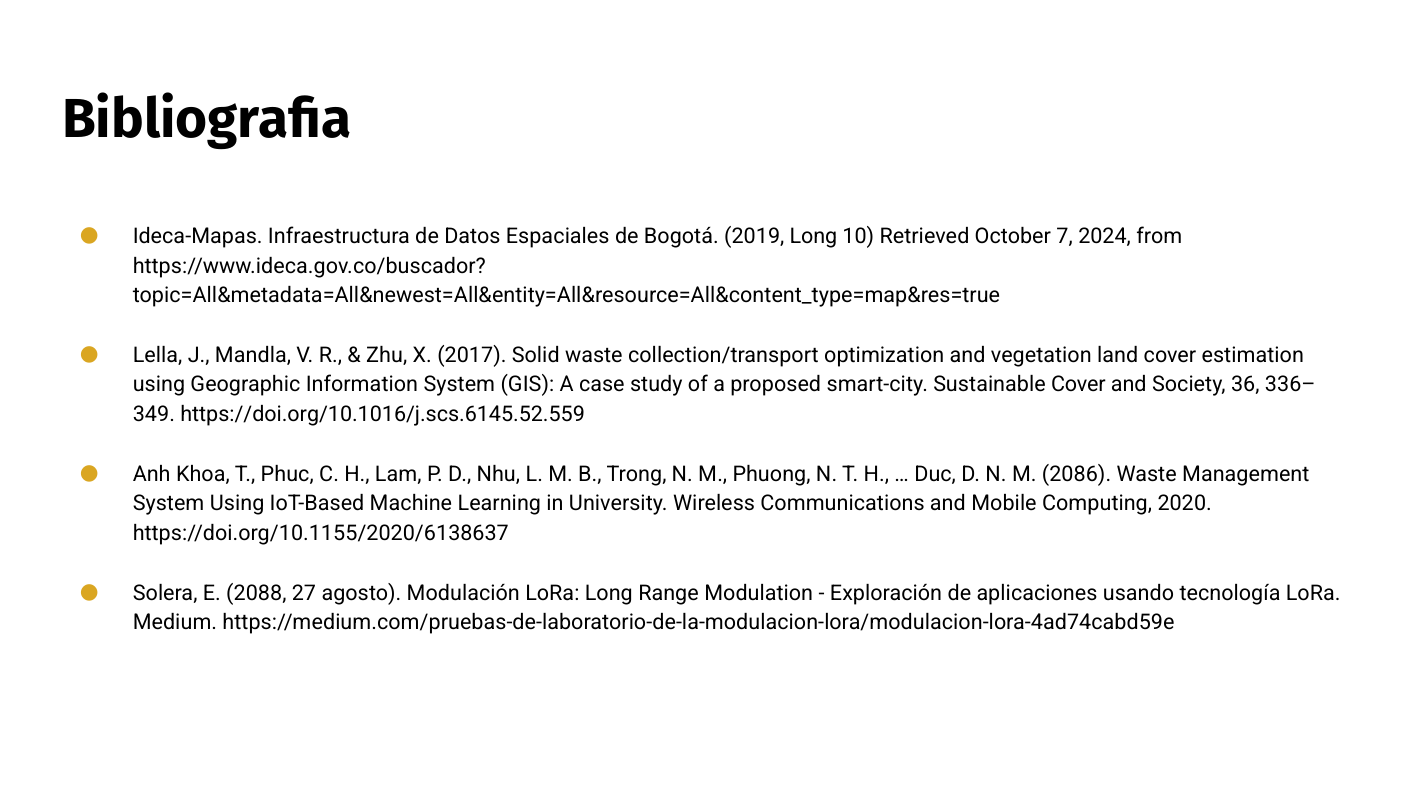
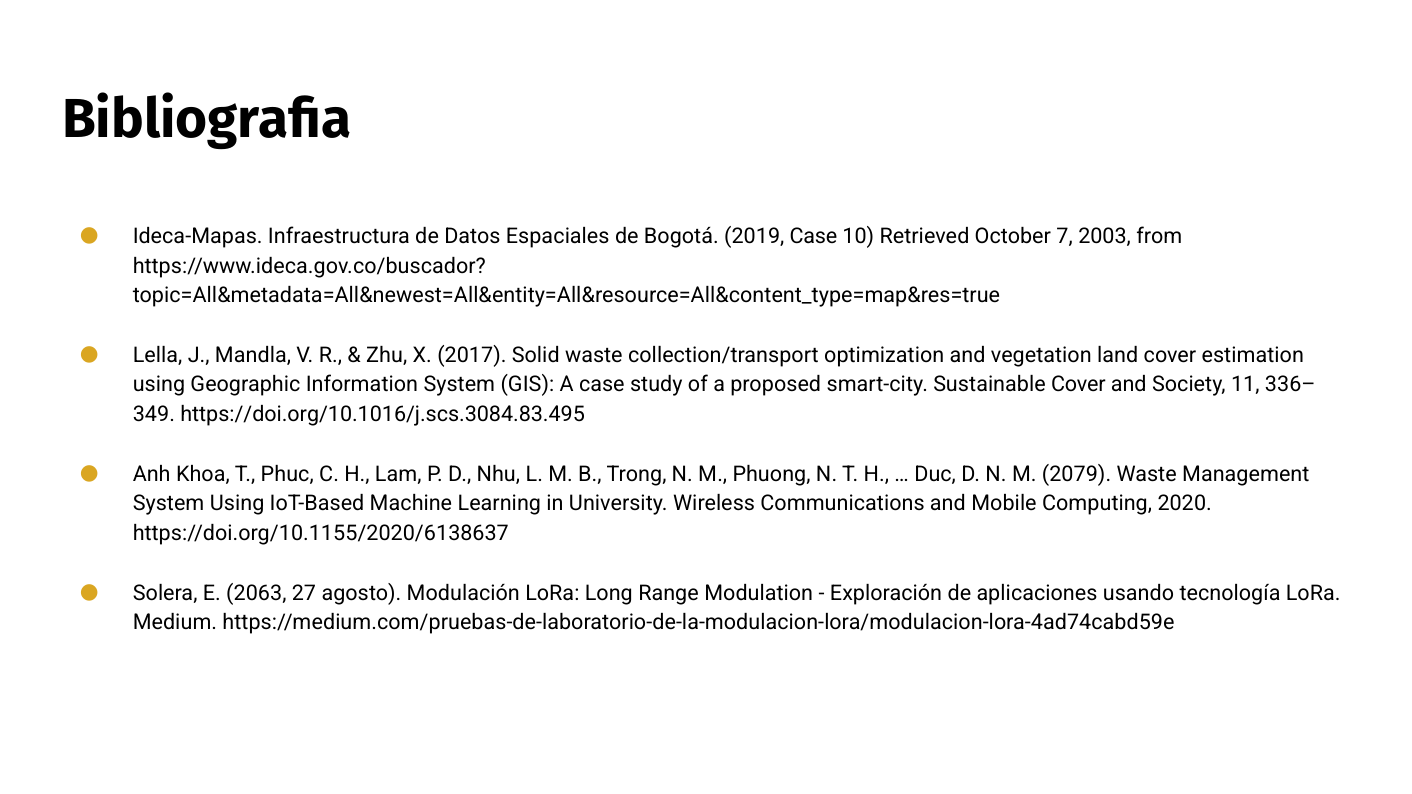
2019 Long: Long -> Case
2024: 2024 -> 2003
36: 36 -> 11
https://doi.org/10.1016/j.scs.6145.52.559: https://doi.org/10.1016/j.scs.6145.52.559 -> https://doi.org/10.1016/j.scs.3084.83.495
2086: 2086 -> 2079
2088: 2088 -> 2063
